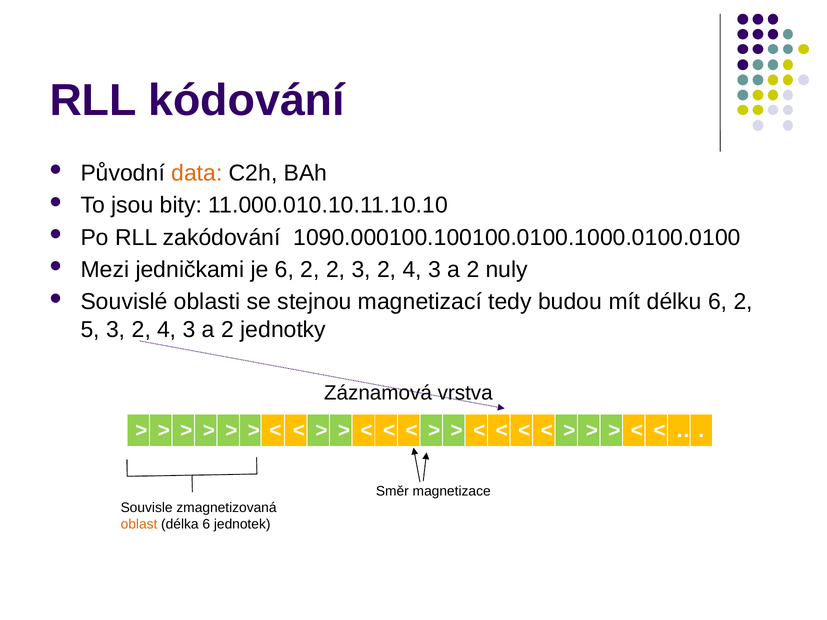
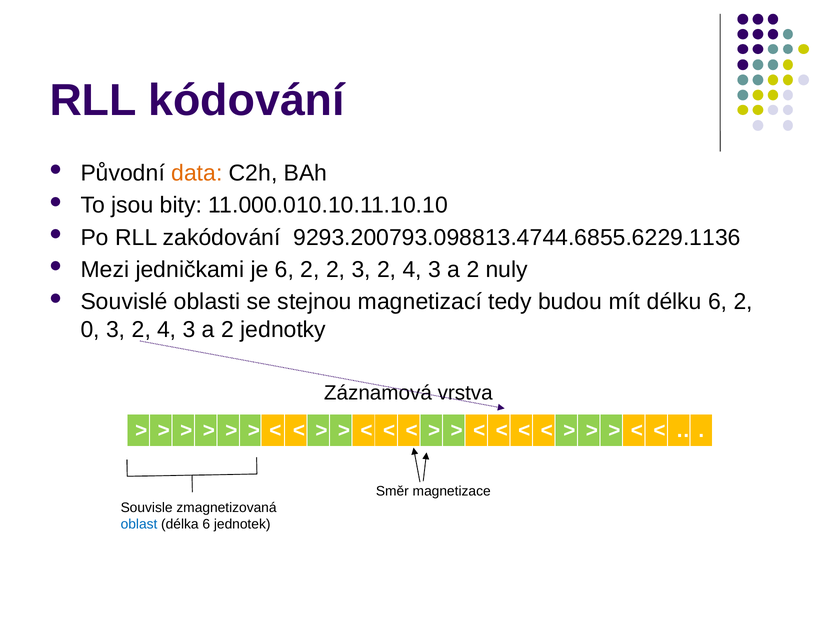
1090.000100.100100.0100.1000.0100.0100: 1090.000100.100100.0100.1000.0100.0100 -> 9293.200793.098813.4744.6855.6229.1136
5: 5 -> 0
oblast colour: orange -> blue
